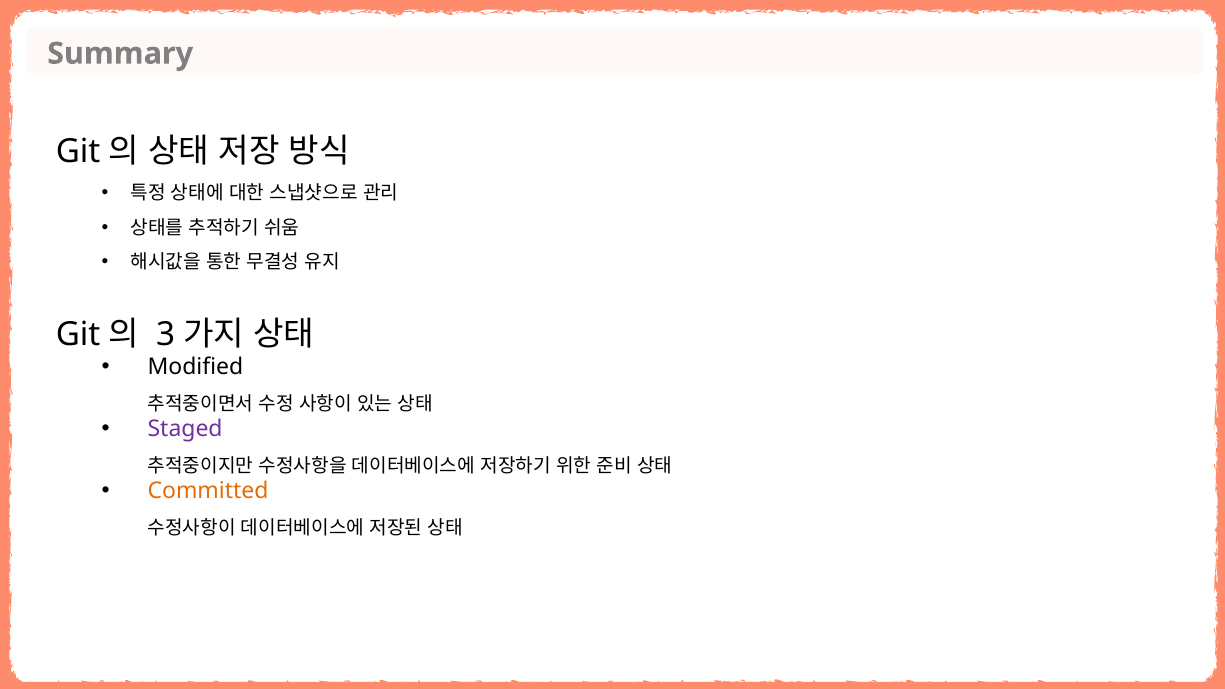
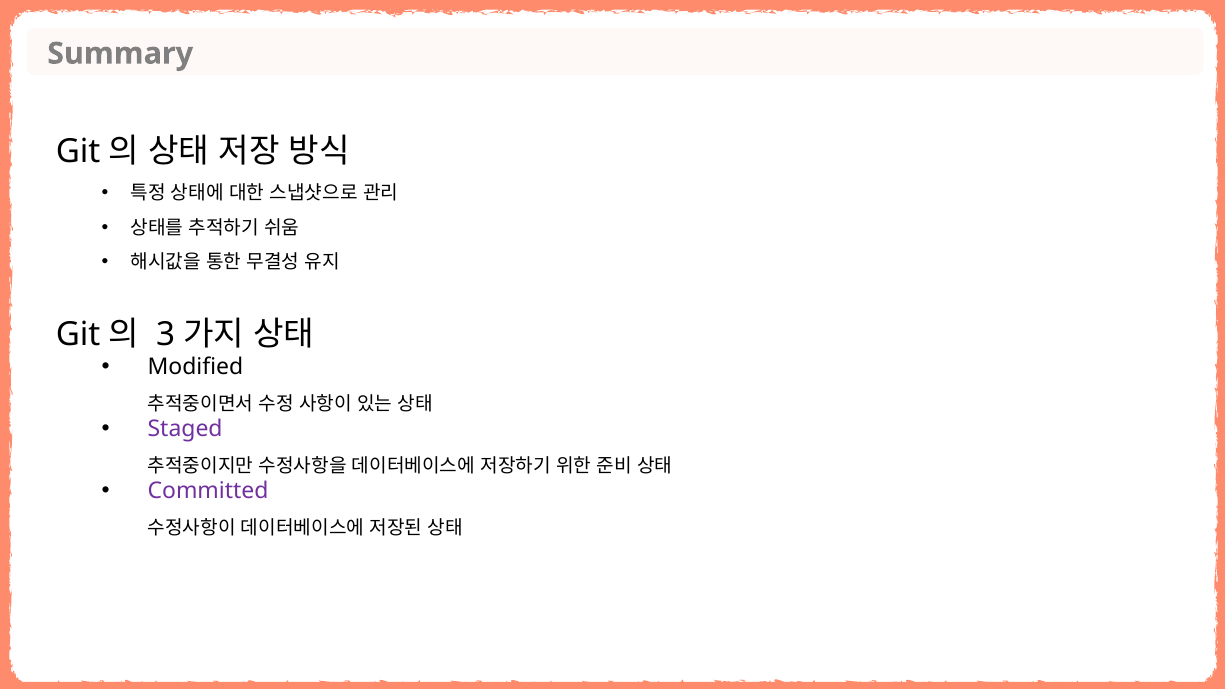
Committed colour: orange -> purple
